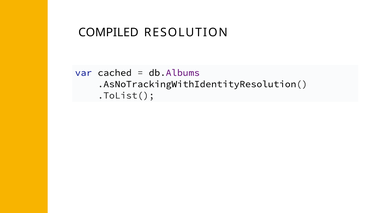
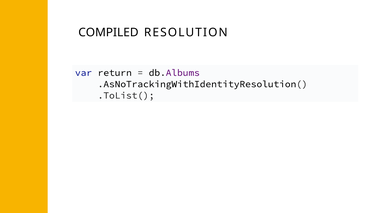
cached: cached -> return
